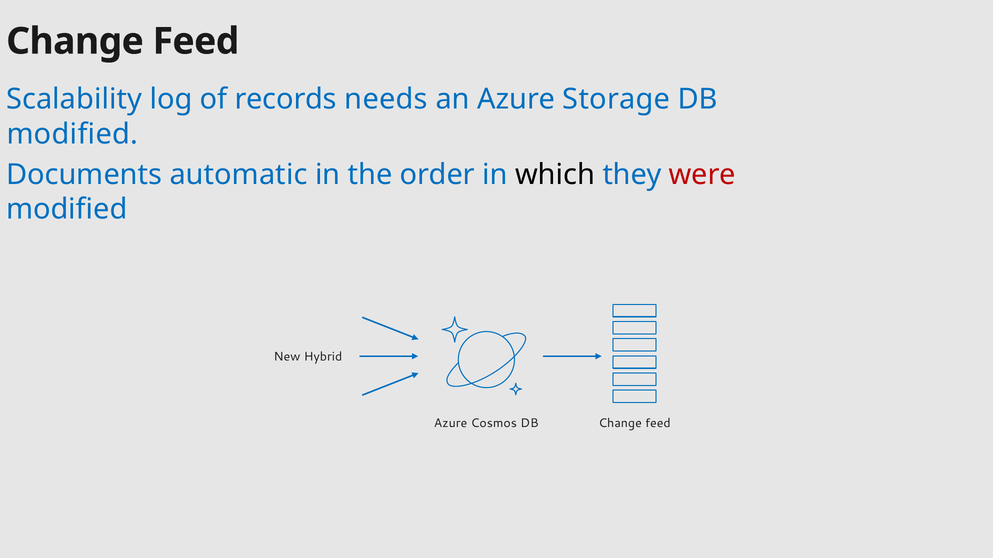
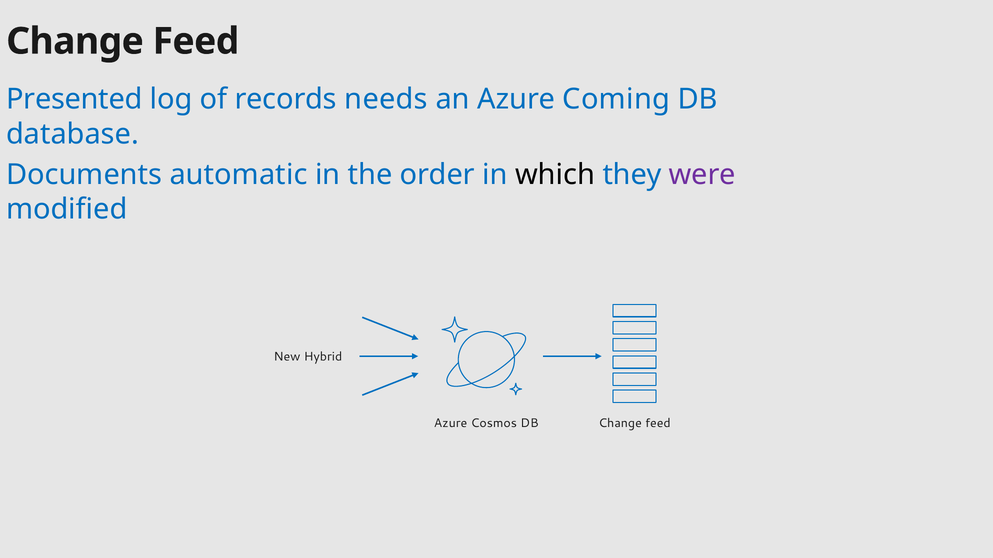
Scalability: Scalability -> Presented
Storage: Storage -> Coming
modified at (72, 134): modified -> database
were colour: red -> purple
